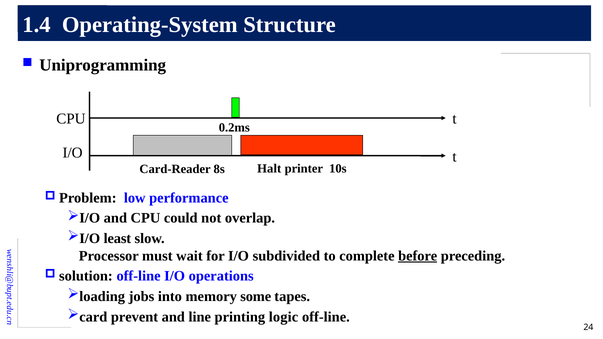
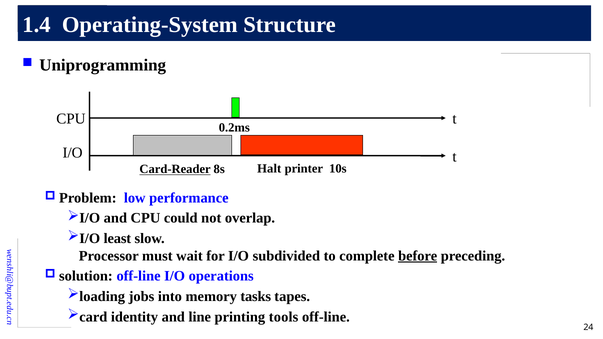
Card-Reader underline: none -> present
some: some -> tasks
prevent: prevent -> identity
logic: logic -> tools
